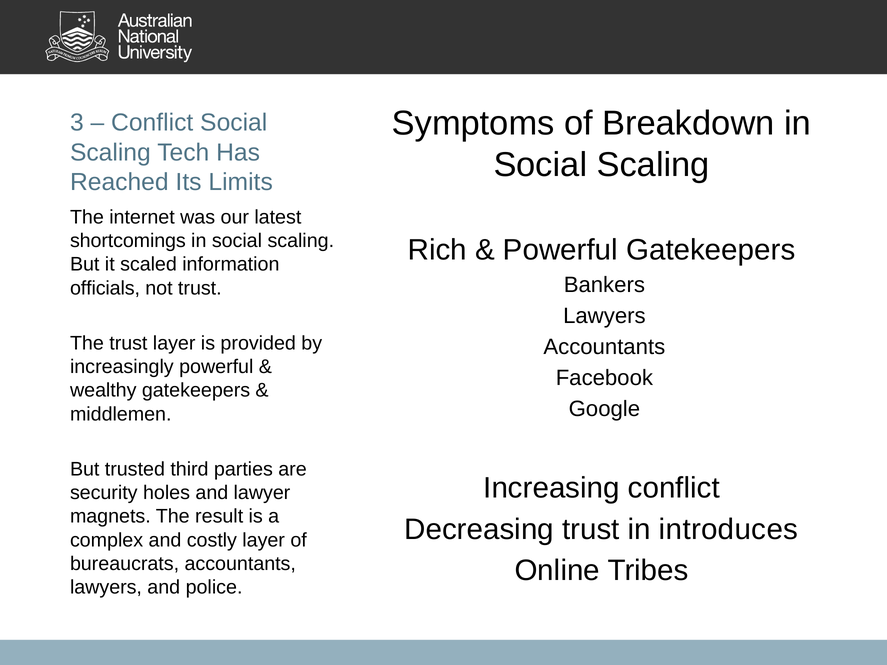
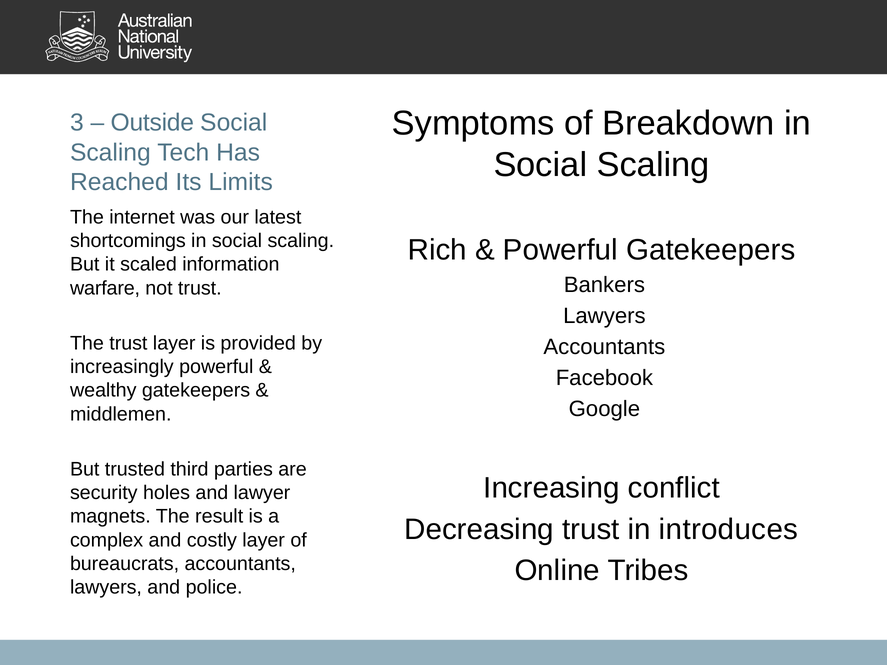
Conflict at (152, 123): Conflict -> Outside
officials: officials -> warfare
